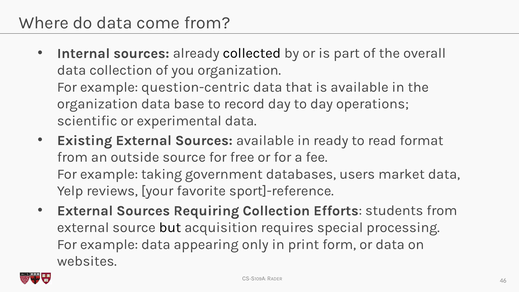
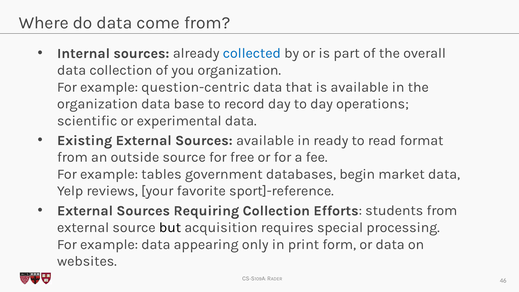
collected colour: black -> blue
taking: taking -> tables
users: users -> begin
